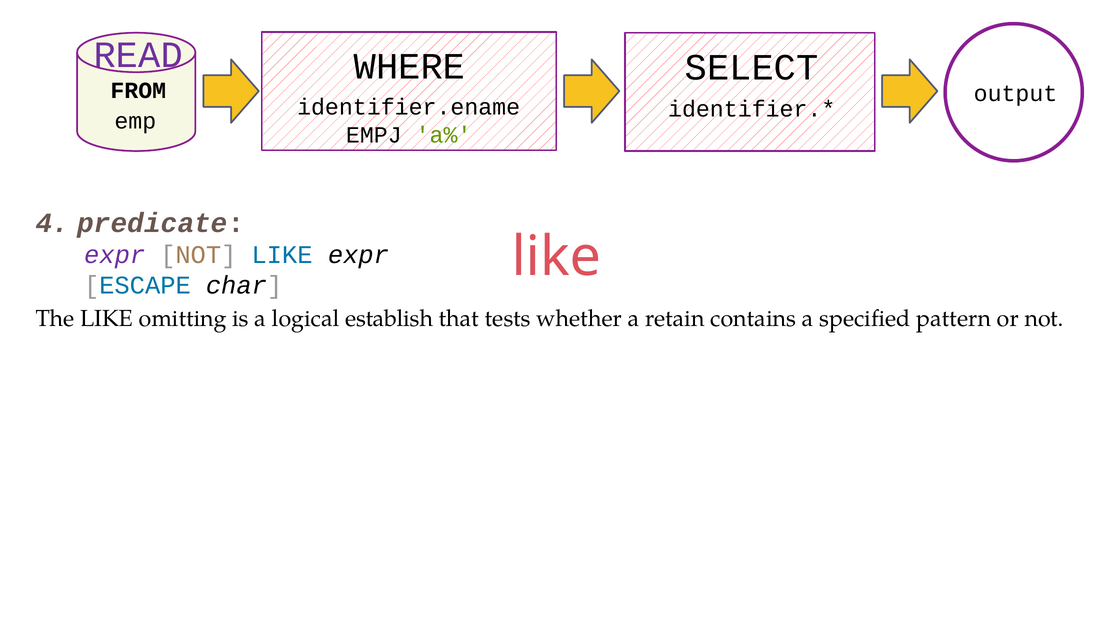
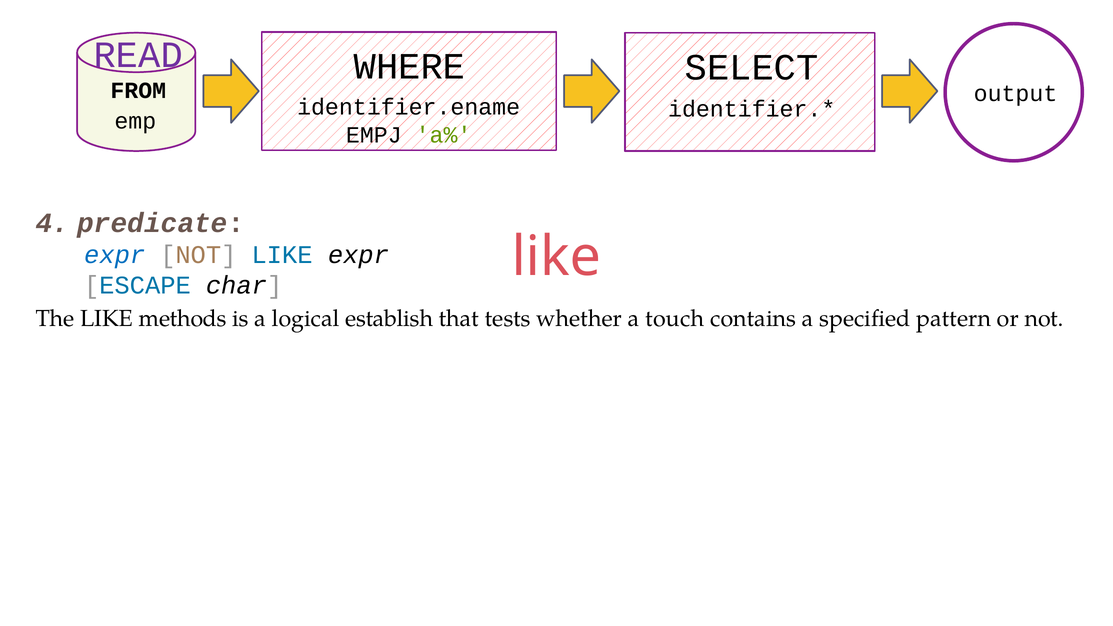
expr at (115, 255) colour: purple -> blue
omitting: omitting -> methods
retain: retain -> touch
